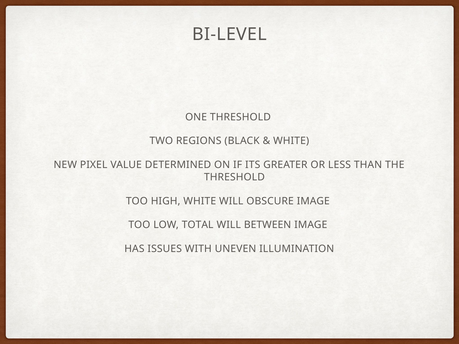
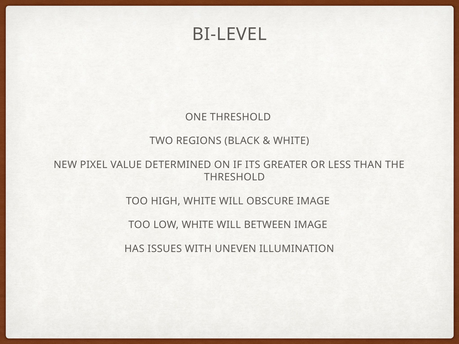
LOW TOTAL: TOTAL -> WHITE
